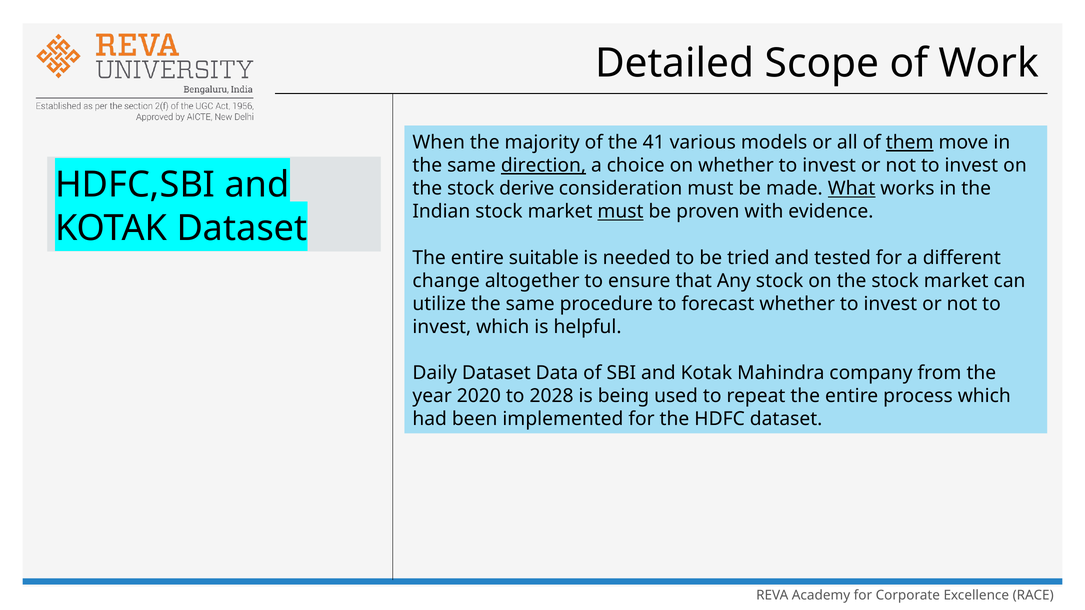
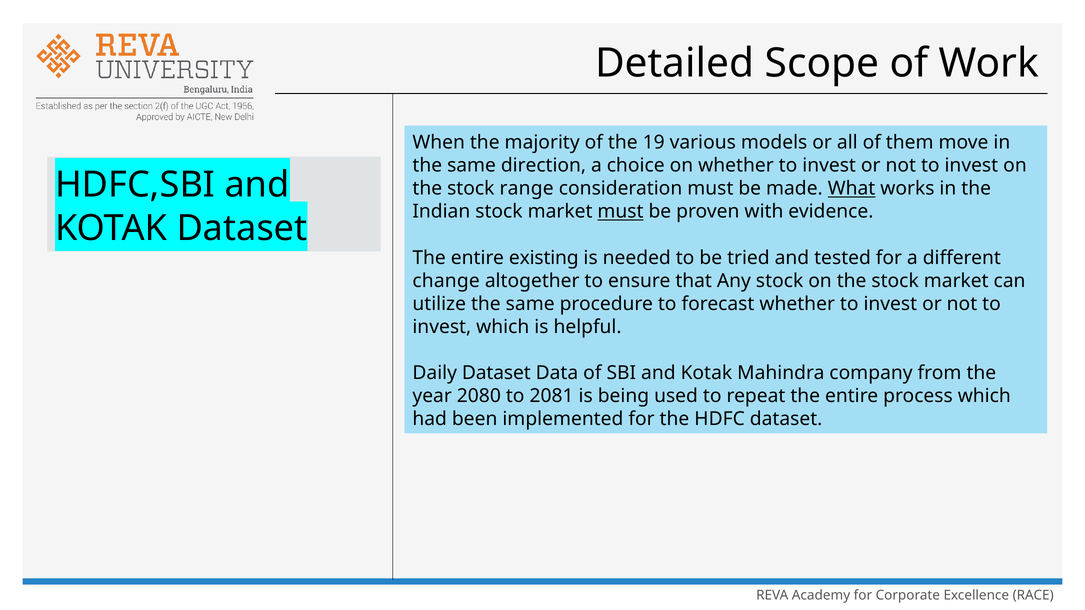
41: 41 -> 19
them underline: present -> none
direction underline: present -> none
derive: derive -> range
suitable: suitable -> existing
2020: 2020 -> 2080
2028: 2028 -> 2081
